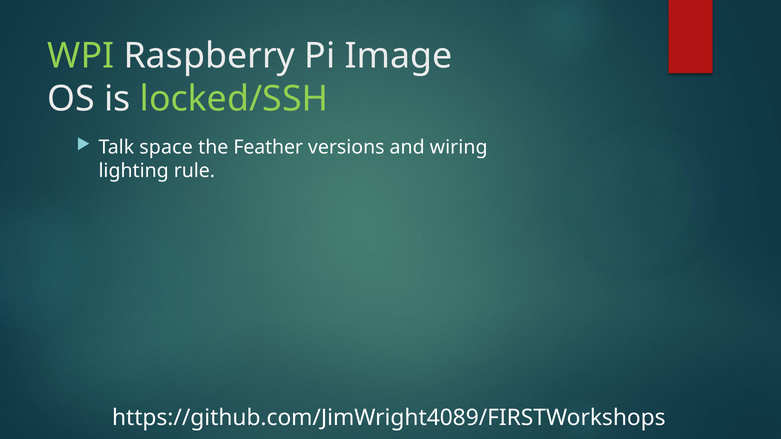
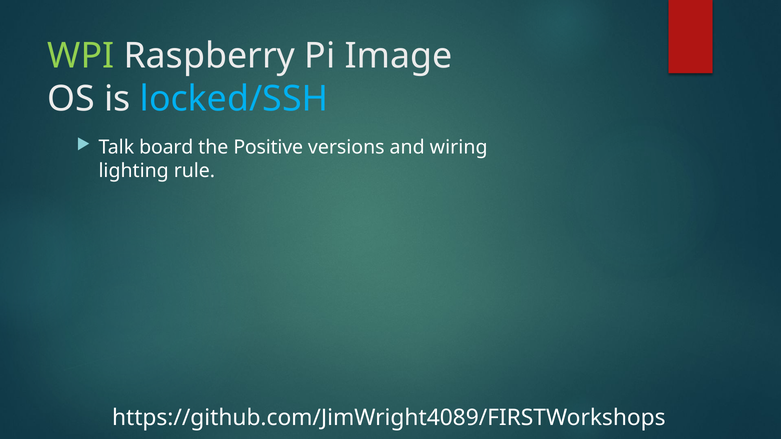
locked/SSH colour: light green -> light blue
space: space -> board
Feather: Feather -> Positive
